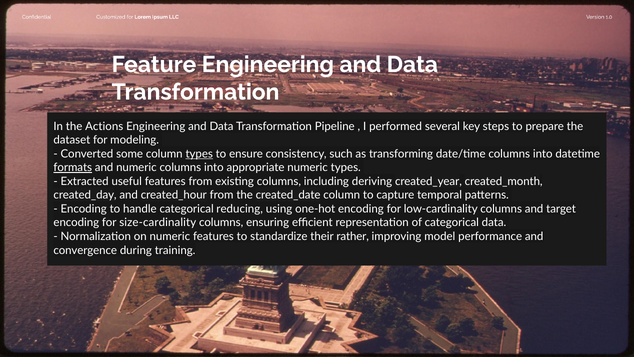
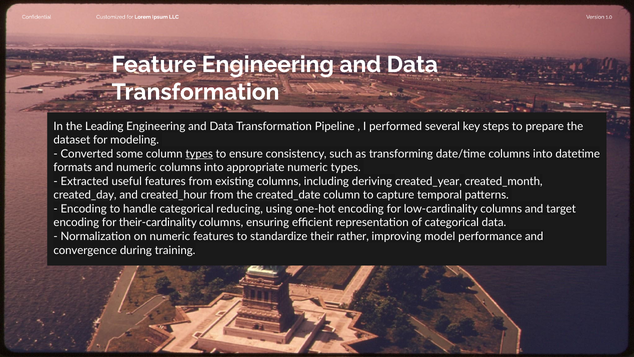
Actions: Actions -> Leading
formats underline: present -> none
size-cardinality: size-cardinality -> their-cardinality
